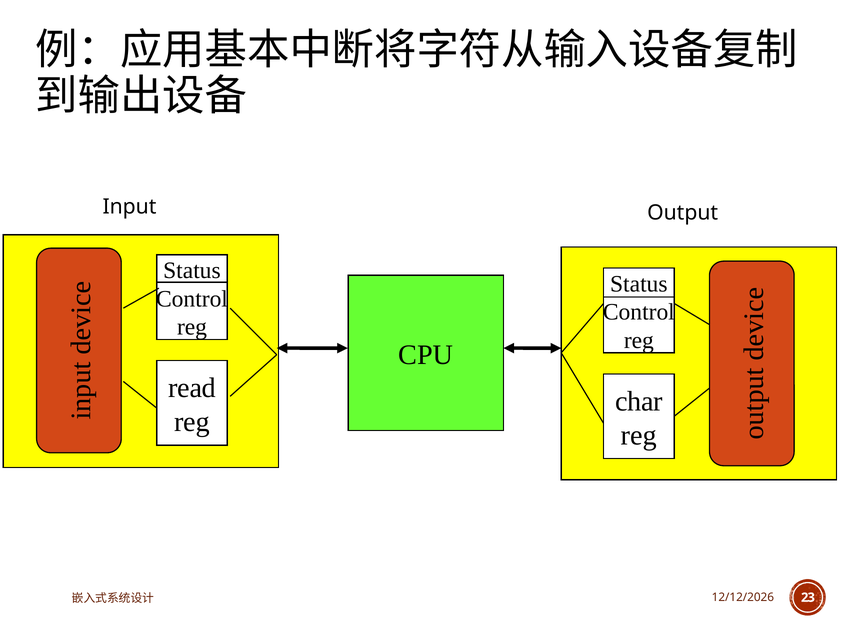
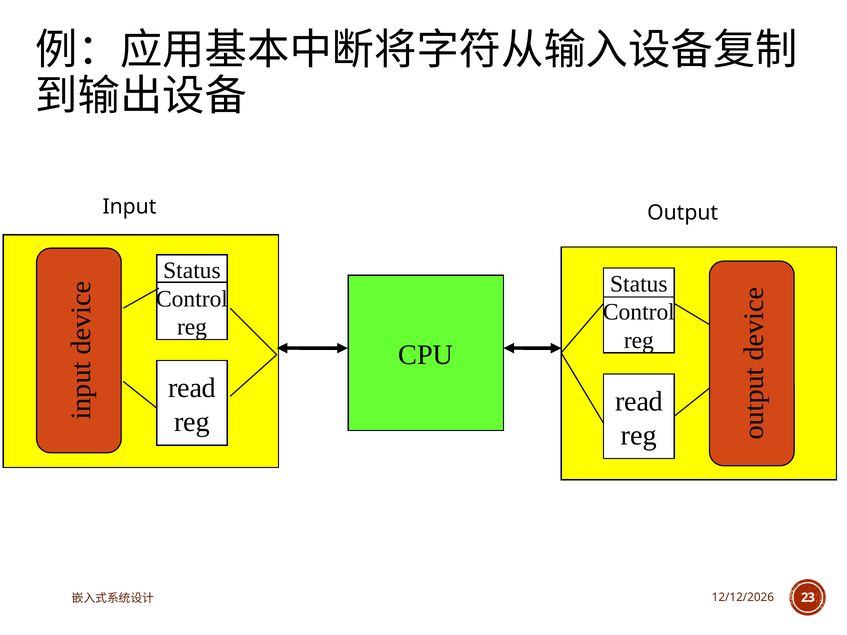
char at (639, 402): char -> read
